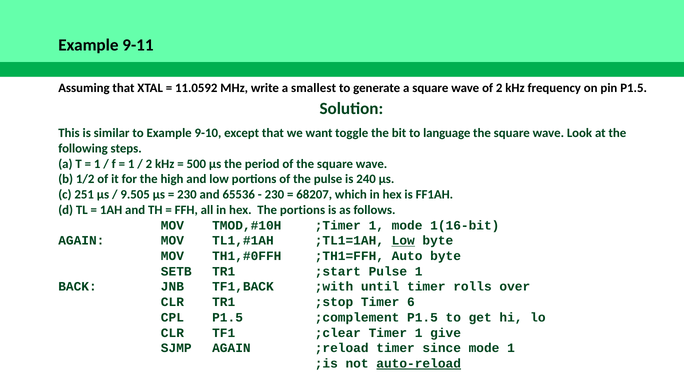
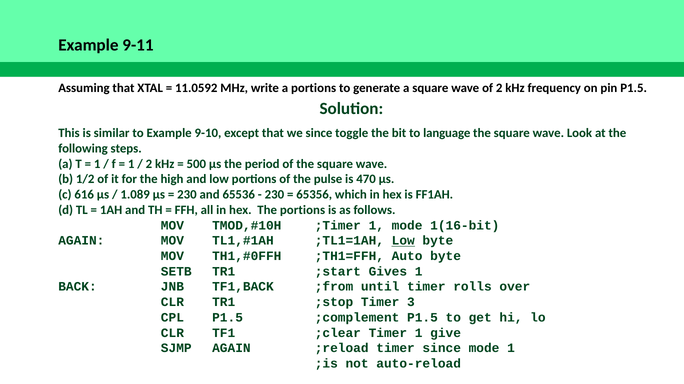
a smallest: smallest -> portions
we want: want -> since
240: 240 -> 470
251: 251 -> 616
9.505: 9.505 -> 1.089
68207: 68207 -> 65356
;start Pulse: Pulse -> Gives
;with: ;with -> ;from
6: 6 -> 3
auto-reload underline: present -> none
